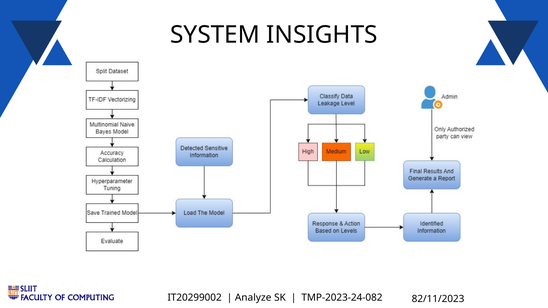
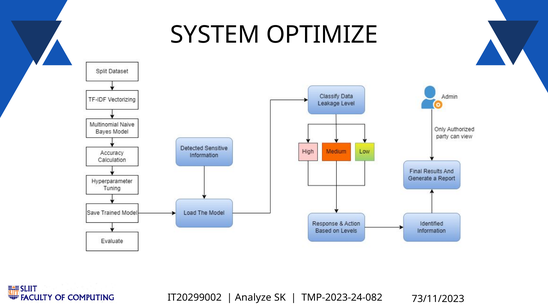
INSIGHTS: INSIGHTS -> OPTIMIZE
82/11/2023: 82/11/2023 -> 73/11/2023
